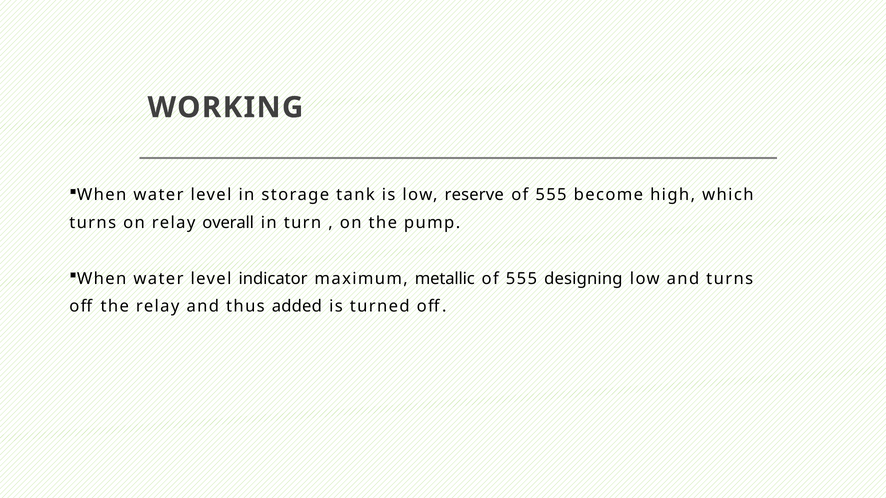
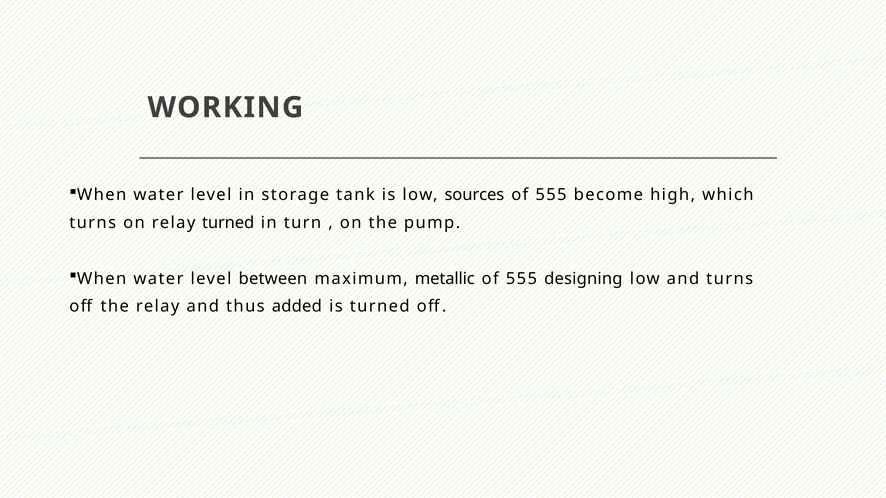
reserve: reserve -> sources
relay overall: overall -> turned
indicator: indicator -> between
